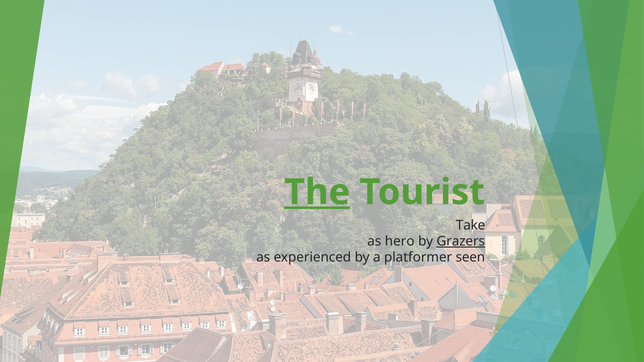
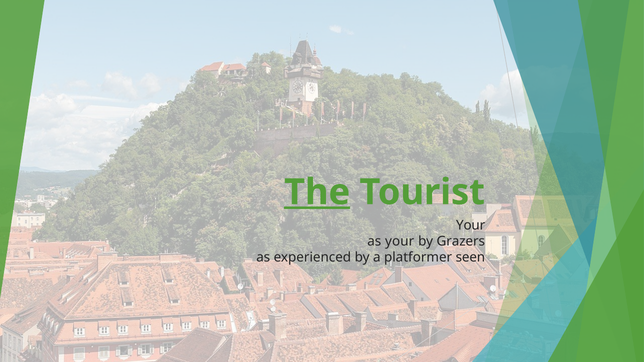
Take at (471, 225): Take -> Your
as hero: hero -> your
Grazers underline: present -> none
